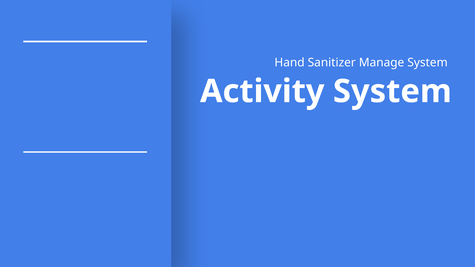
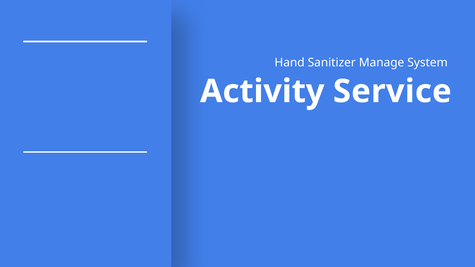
Activity System: System -> Service
